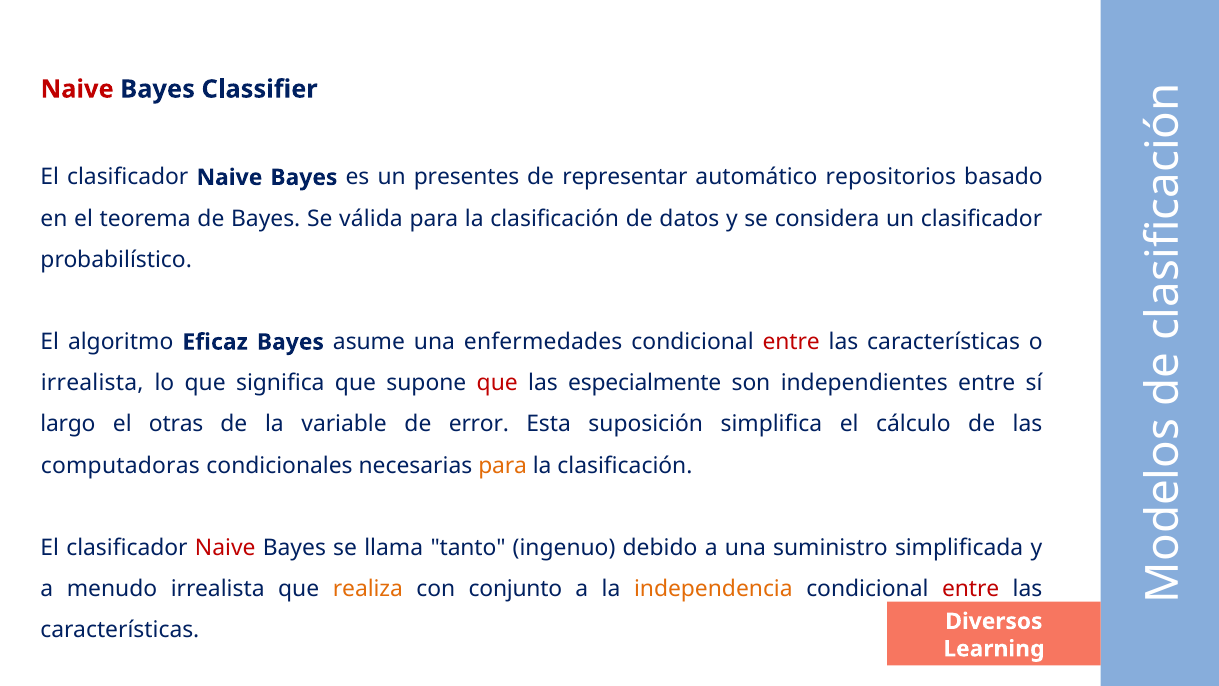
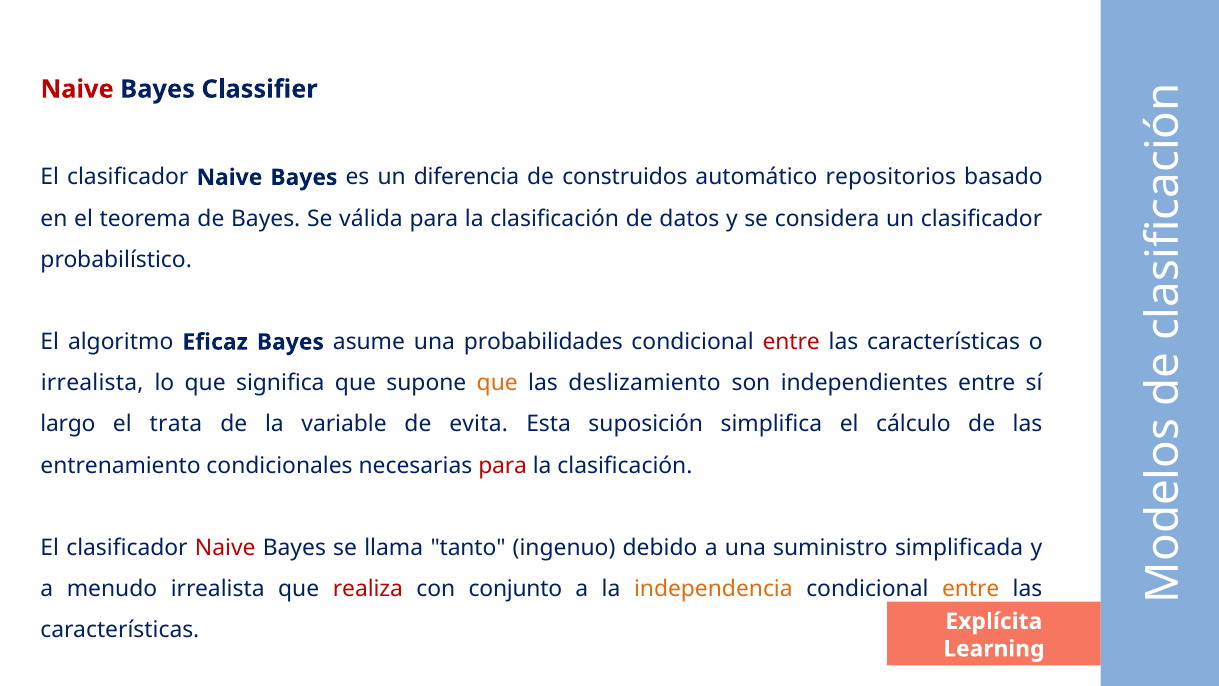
presentes: presentes -> diferencia
representar: representar -> construidos
enfermedades: enfermedades -> probabilidades
que at (497, 383) colour: red -> orange
especialmente: especialmente -> deslizamiento
otras: otras -> trata
error: error -> evita
computadoras: computadoras -> entrenamiento
para at (503, 465) colour: orange -> red
realiza colour: orange -> red
entre at (971, 589) colour: red -> orange
Diversos: Diversos -> Explícita
